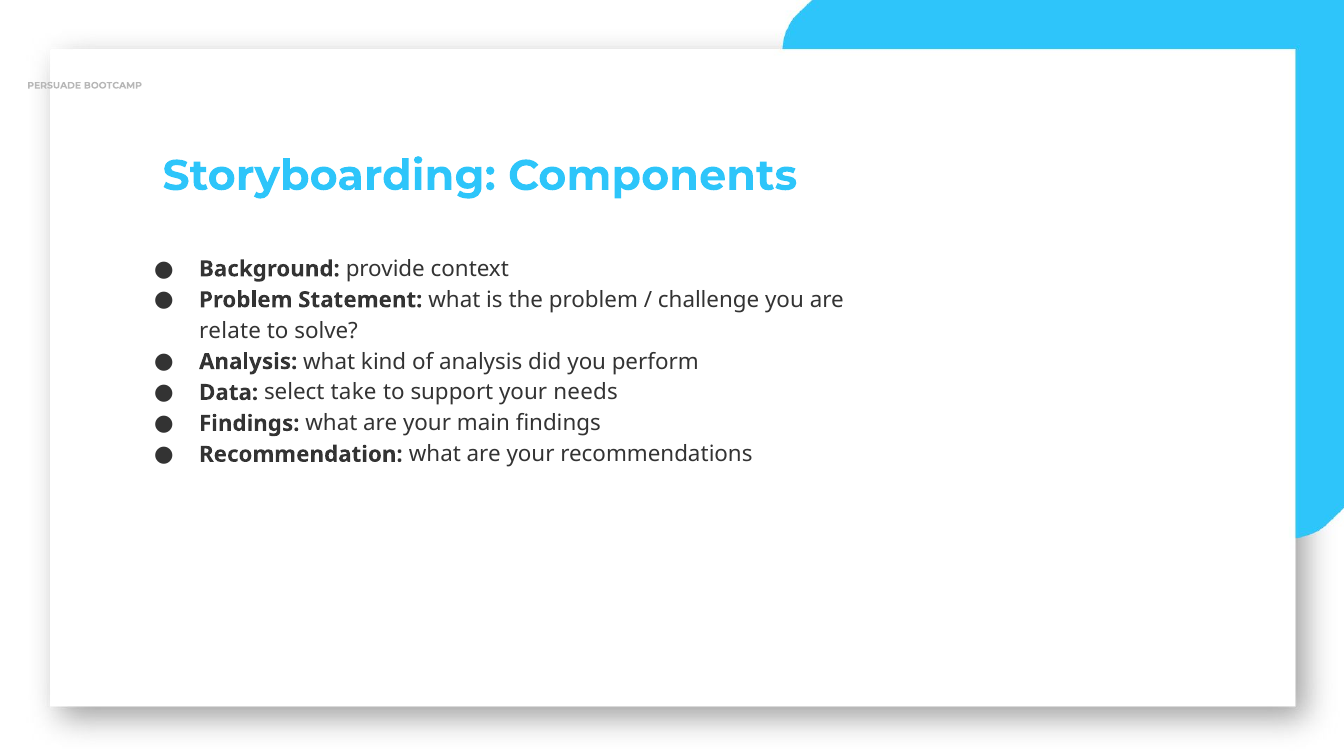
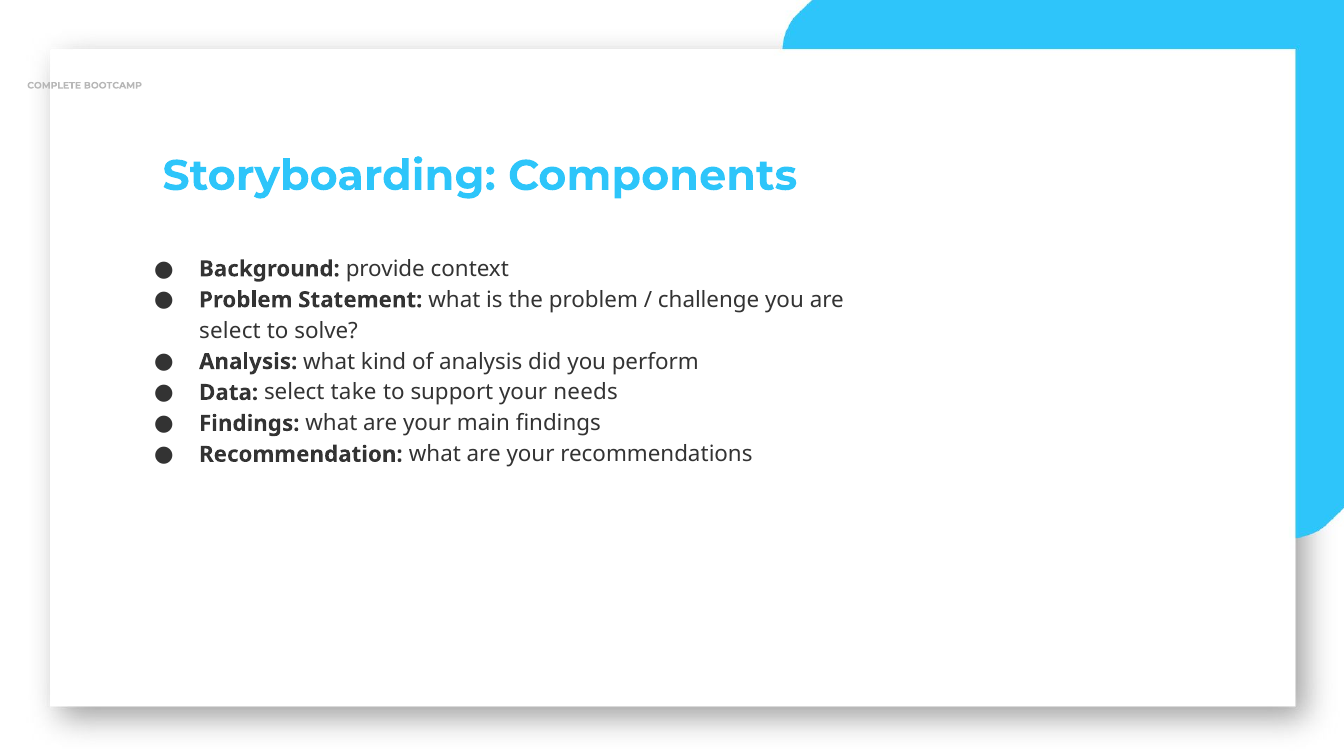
PERSUADE: PERSUADE -> COMPLETE
relate at (230, 331): relate -> select
